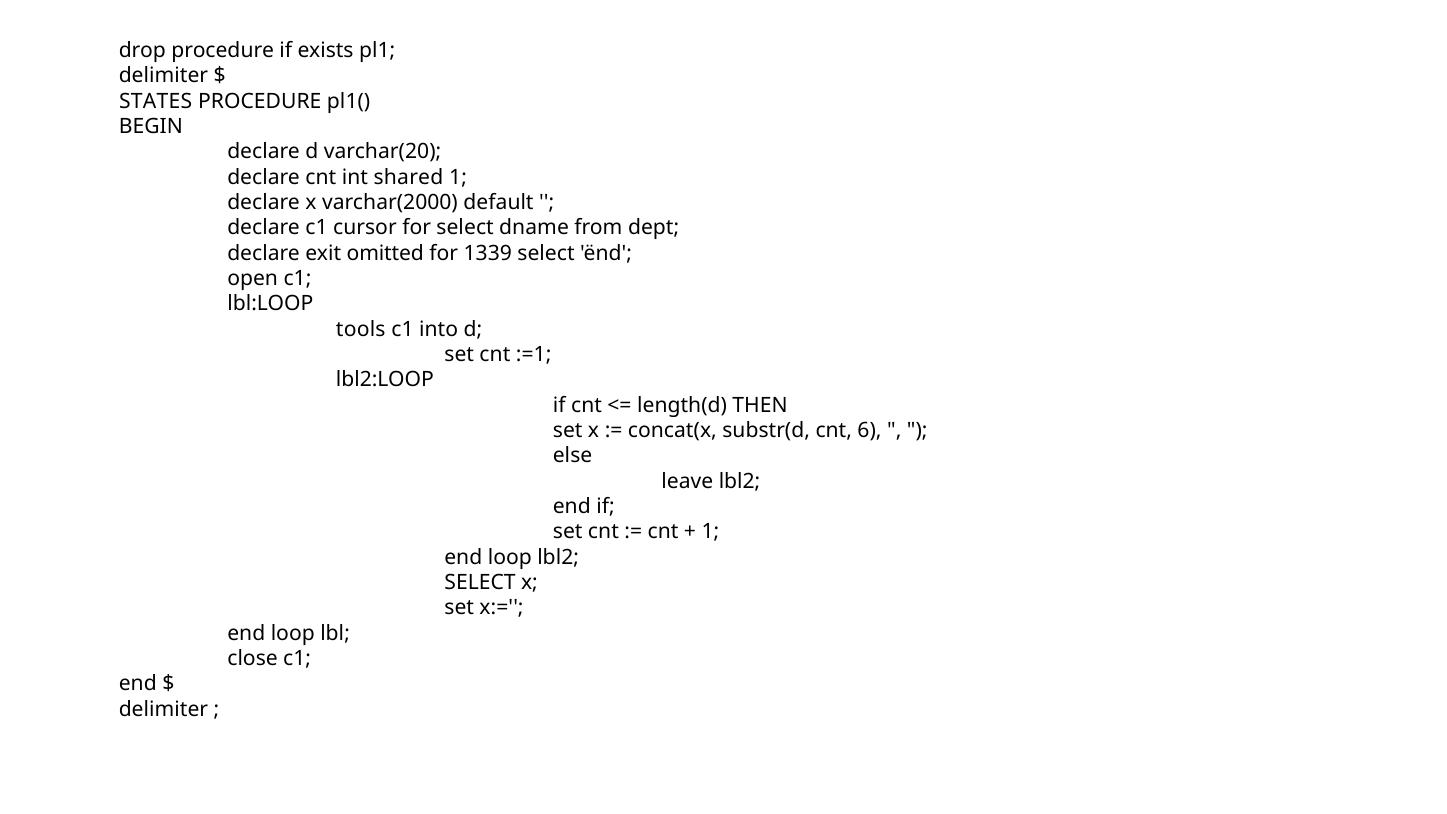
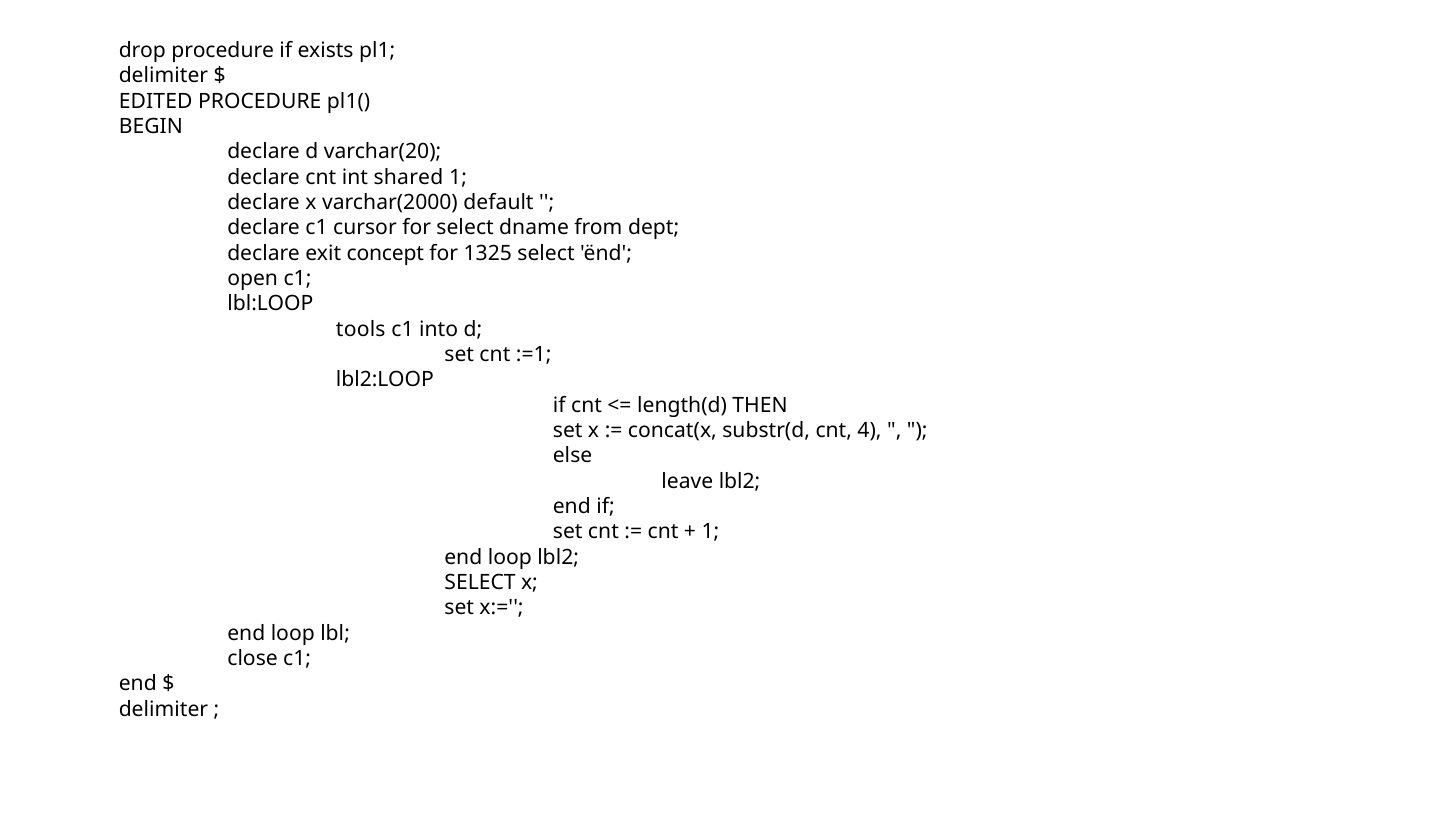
STATES: STATES -> EDITED
omitted: omitted -> concept
1339: 1339 -> 1325
6: 6 -> 4
